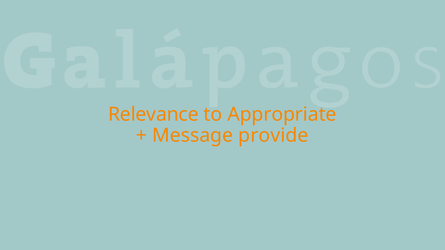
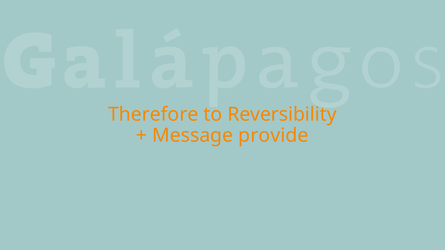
Relevance: Relevance -> Therefore
Appropriate: Appropriate -> Reversibility
